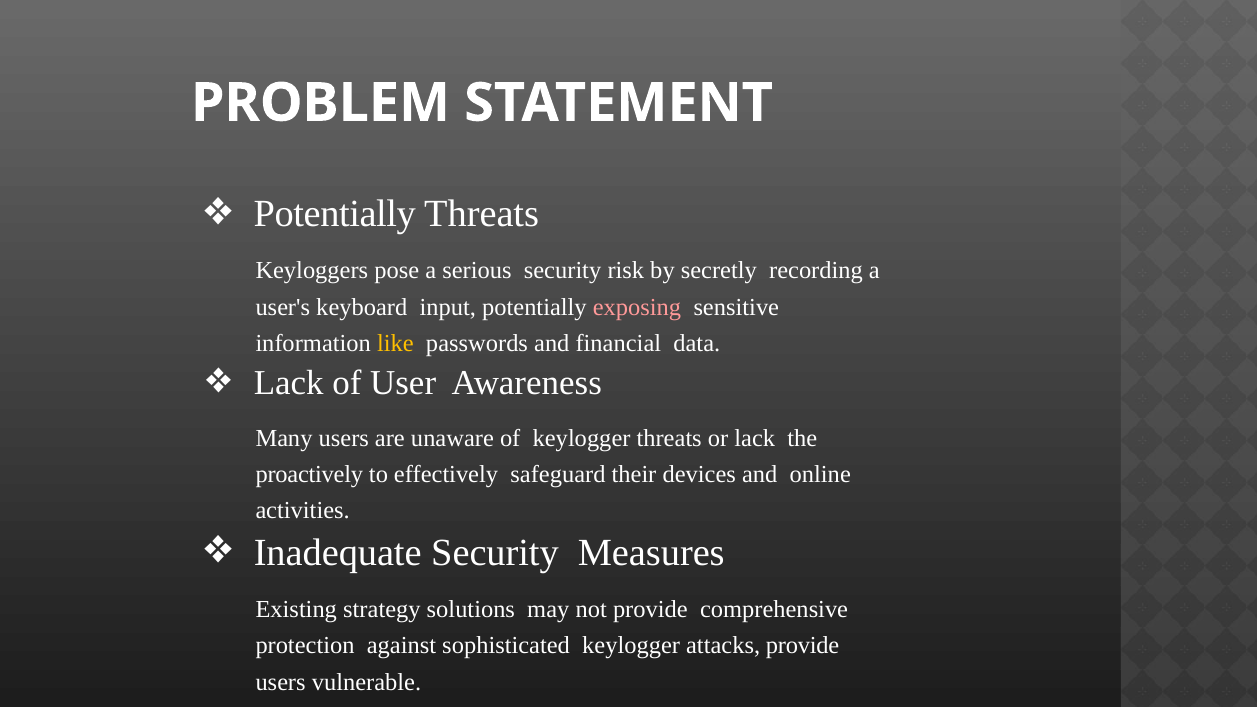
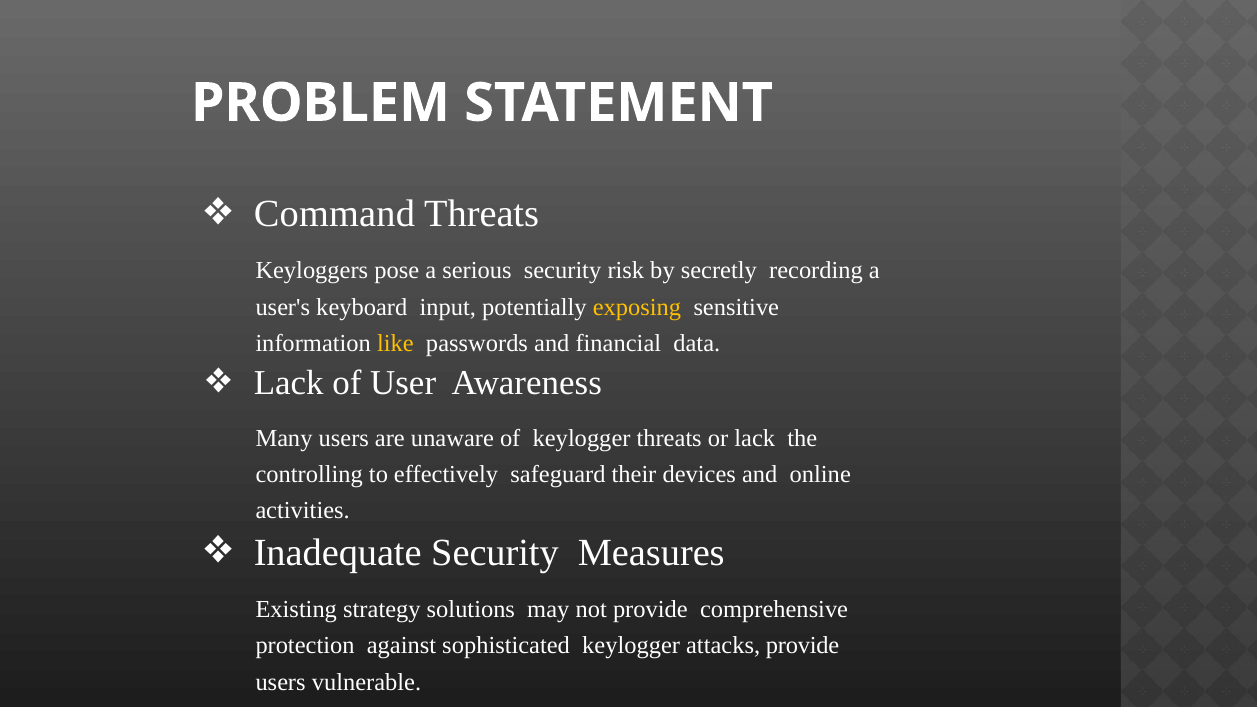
Potentially at (335, 214): Potentially -> Command
exposing colour: pink -> yellow
proactively: proactively -> controlling
